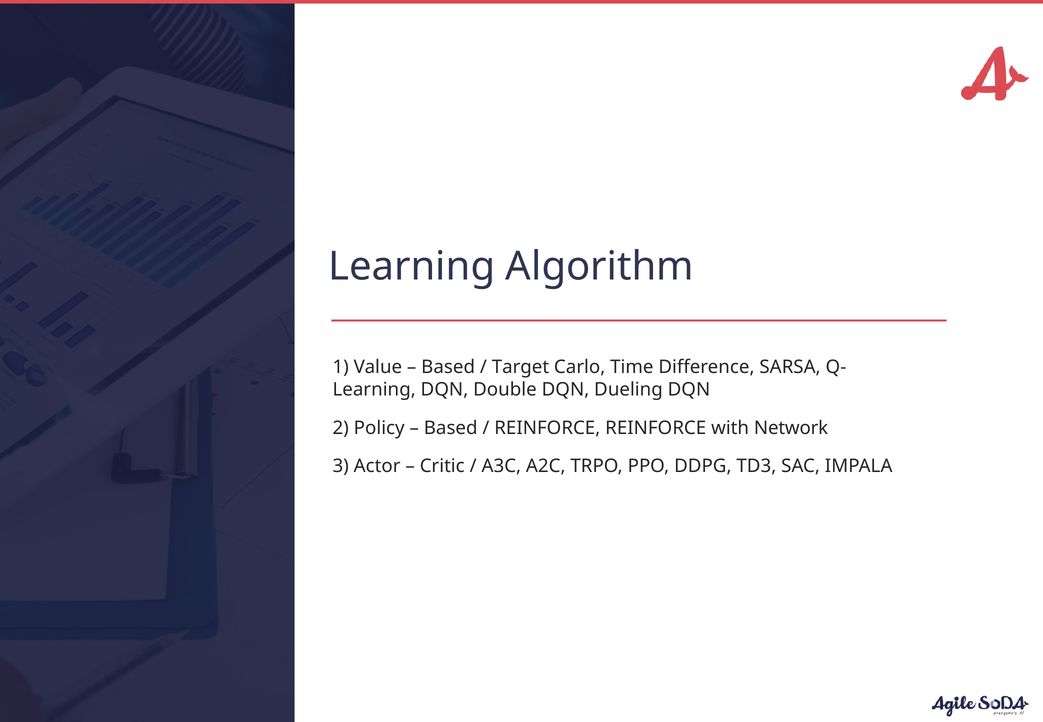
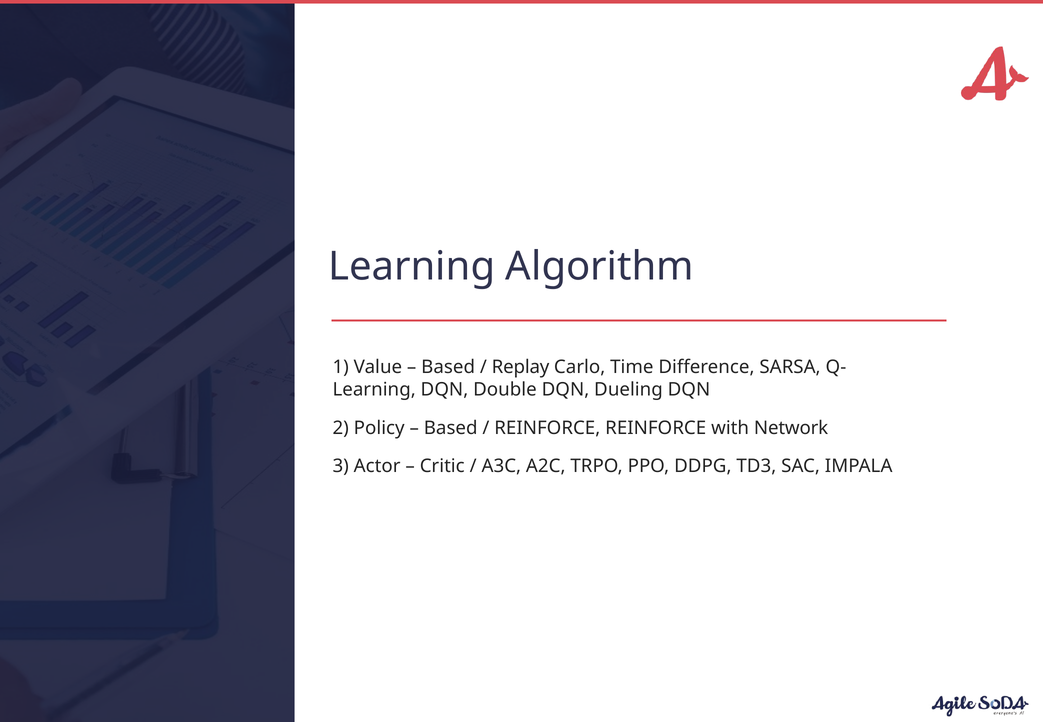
Target: Target -> Replay
